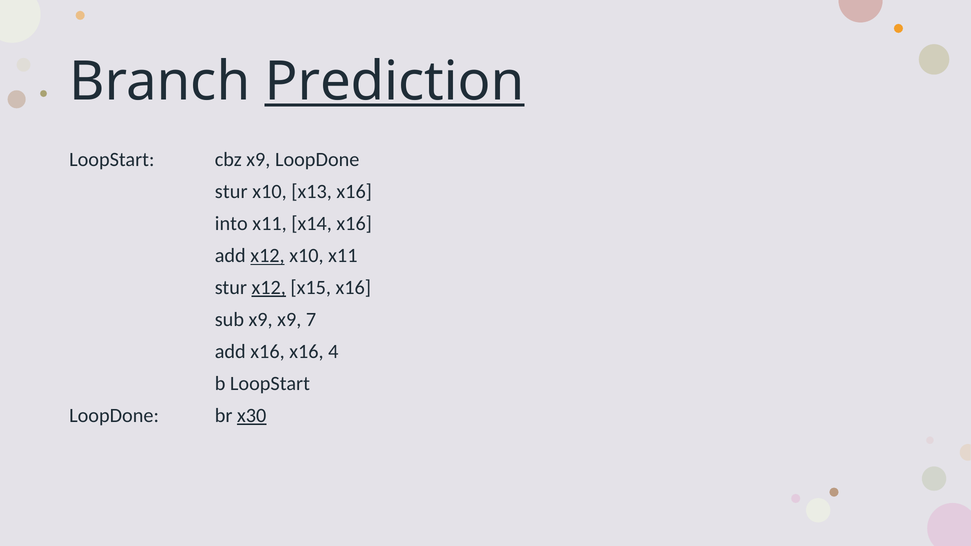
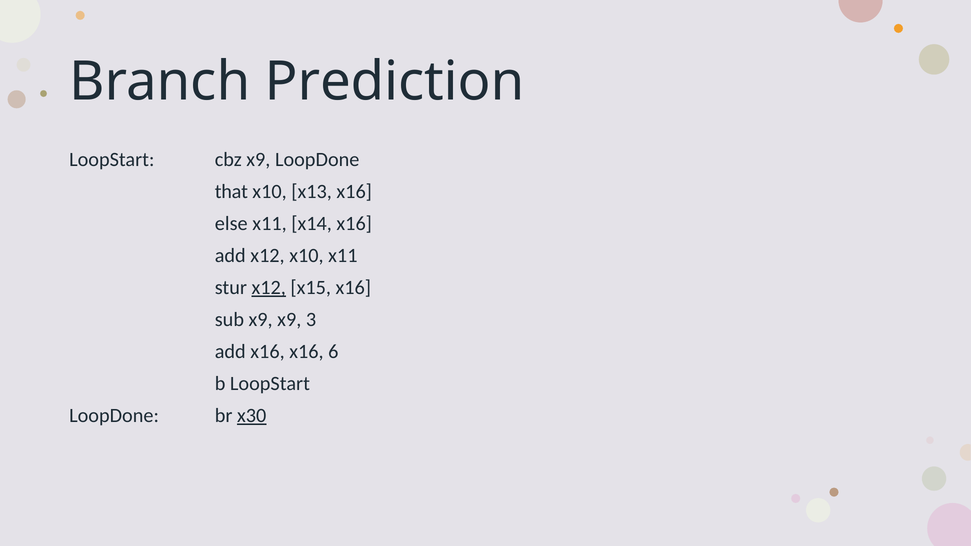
Prediction underline: present -> none
stur at (231, 192): stur -> that
into: into -> else
x12 at (268, 256) underline: present -> none
7: 7 -> 3
4: 4 -> 6
